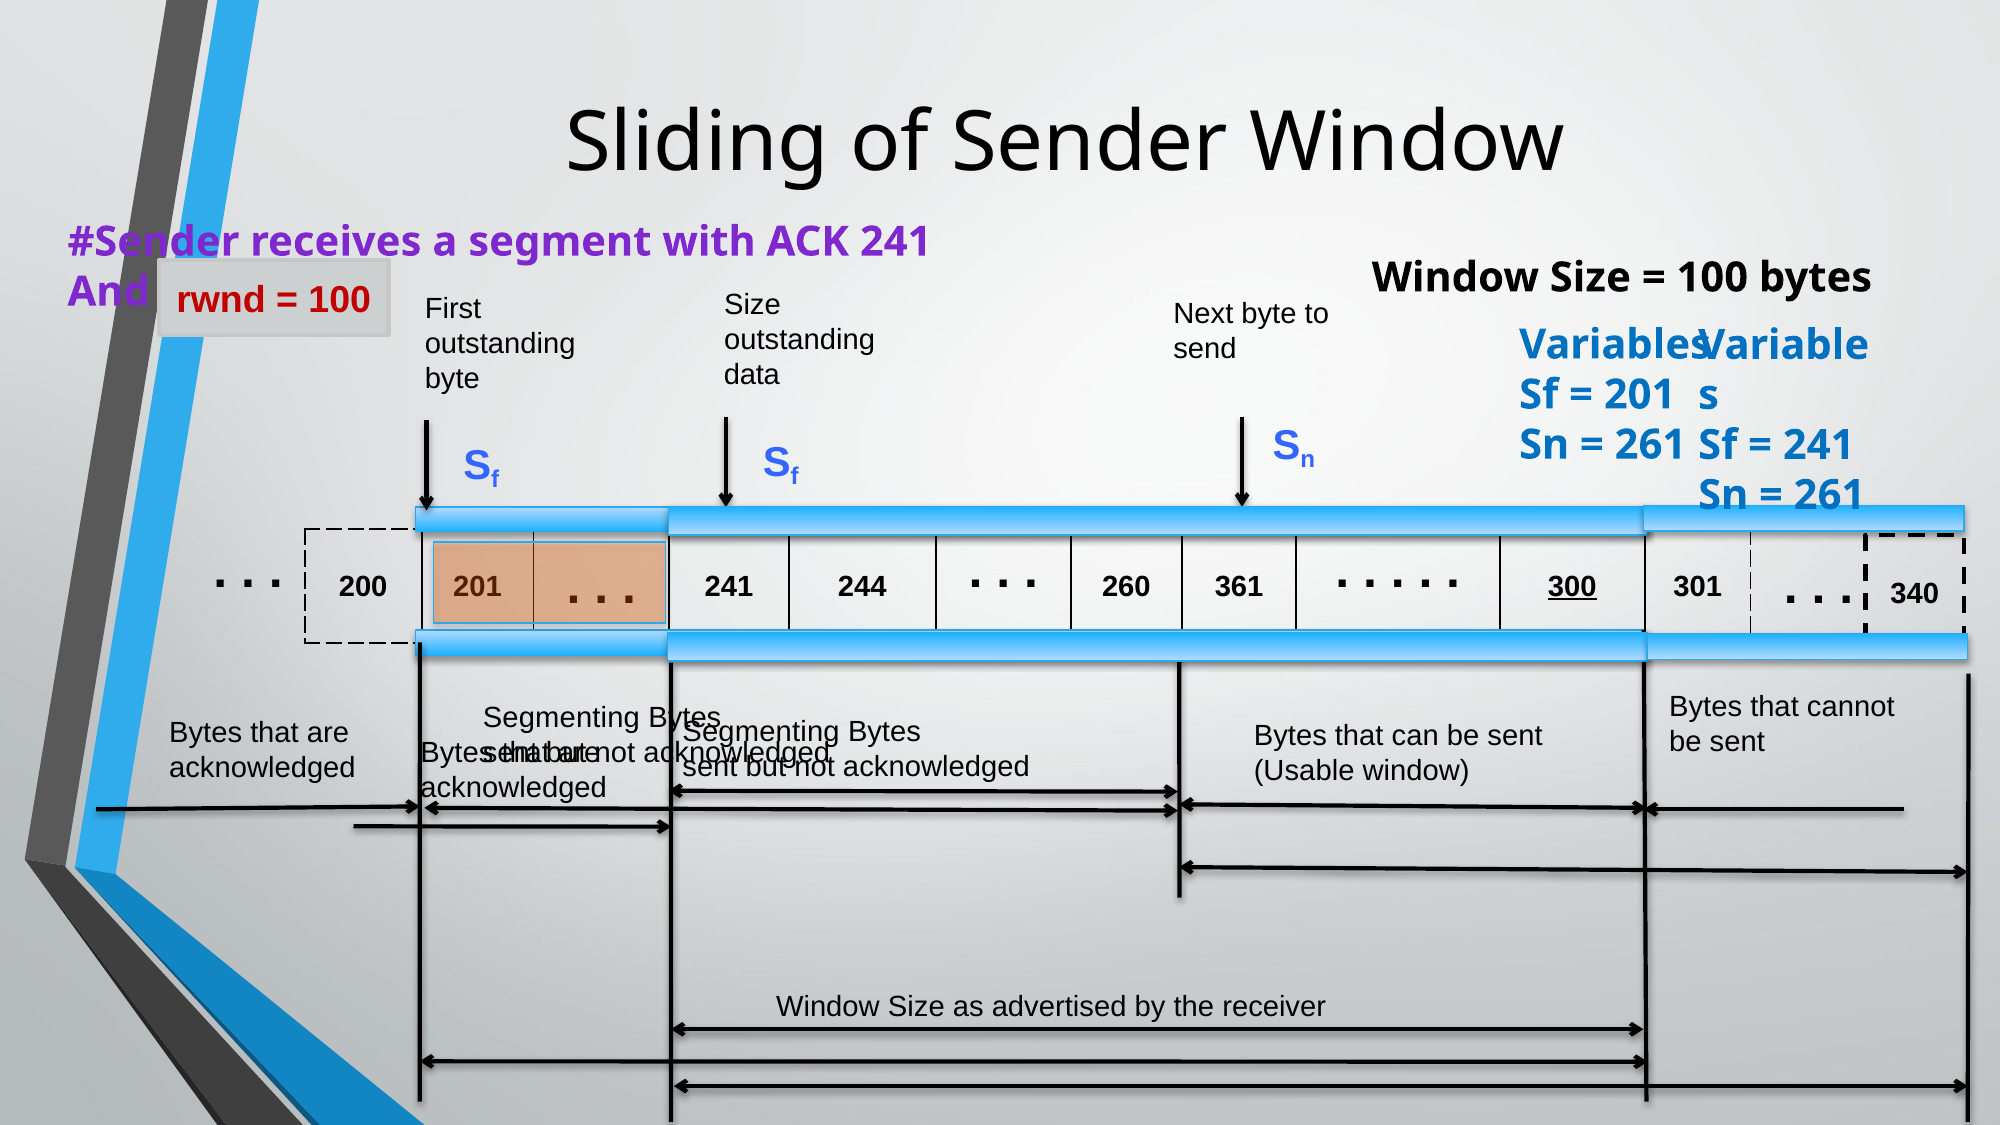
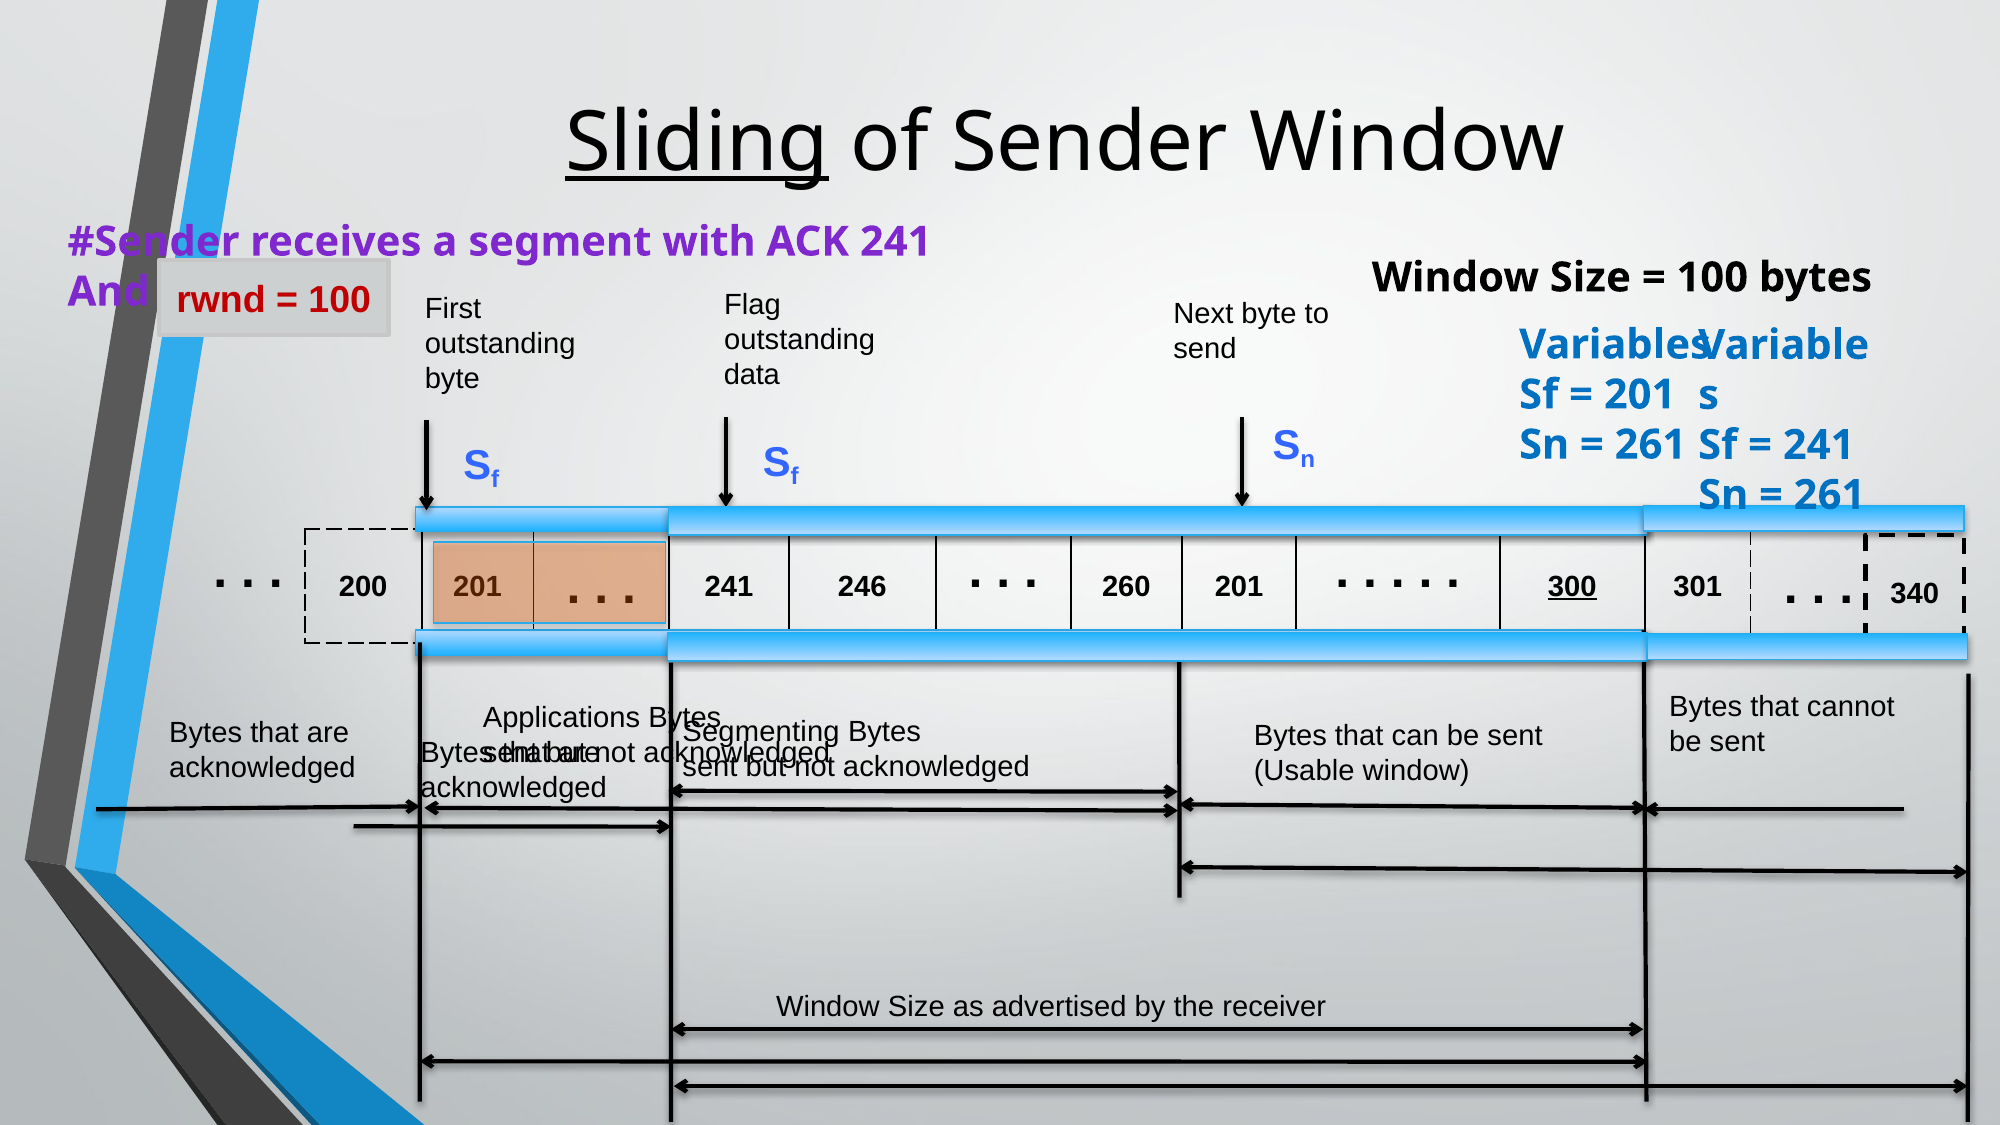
Sliding underline: none -> present
Size at (752, 305): Size -> Flag
244: 244 -> 246
260 361: 361 -> 201
Segmenting at (561, 718): Segmenting -> Applications
